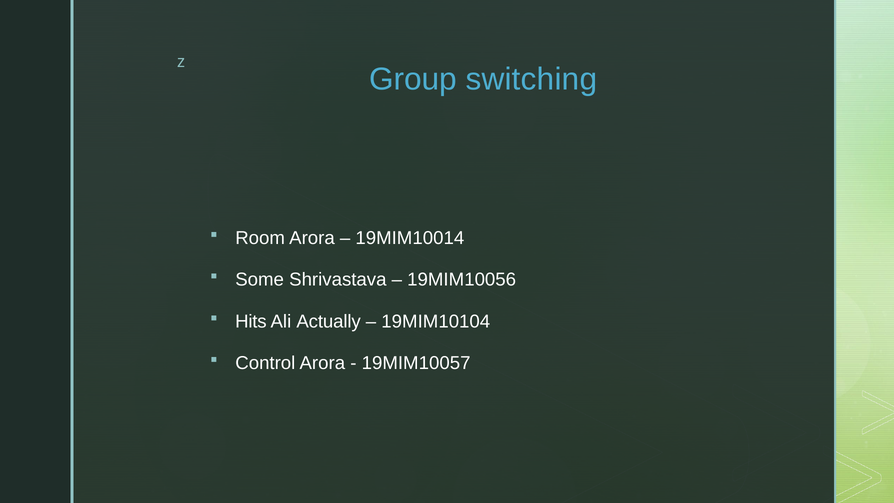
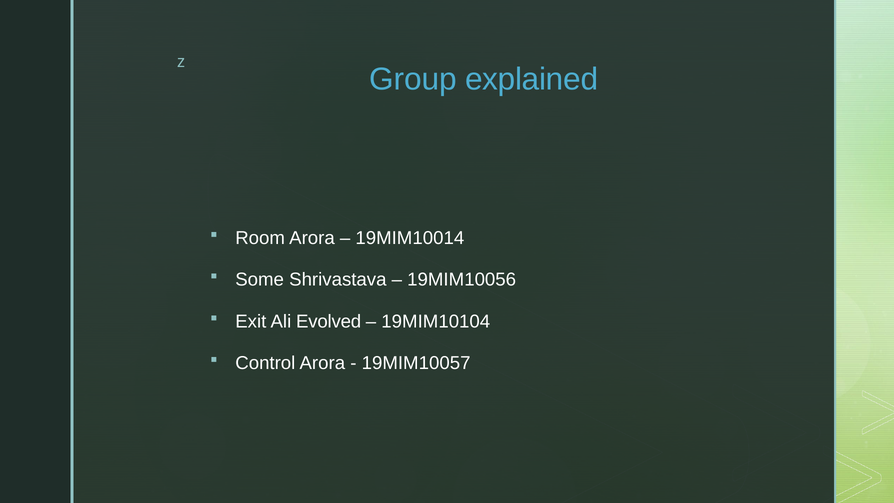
switching: switching -> explained
Hits: Hits -> Exit
Actually: Actually -> Evolved
